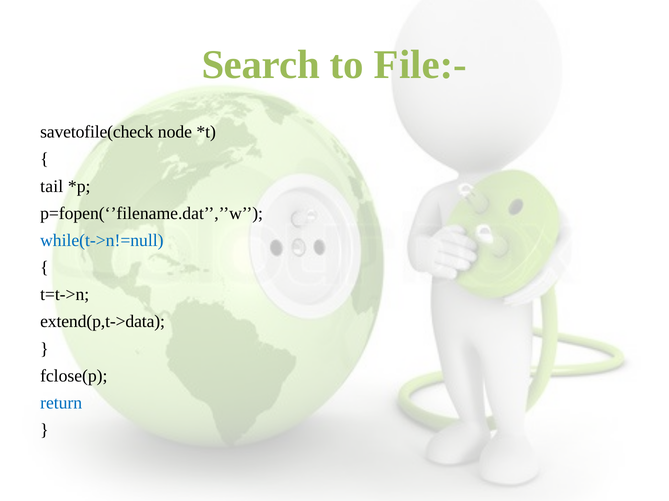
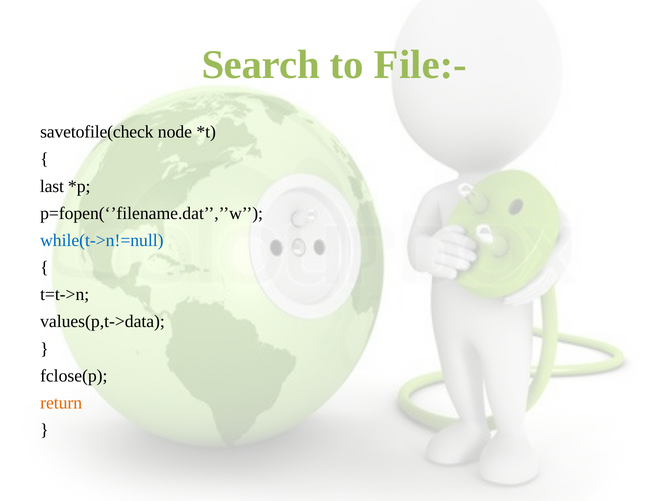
tail: tail -> last
extend(p,t->data: extend(p,t->data -> values(p,t->data
return colour: blue -> orange
